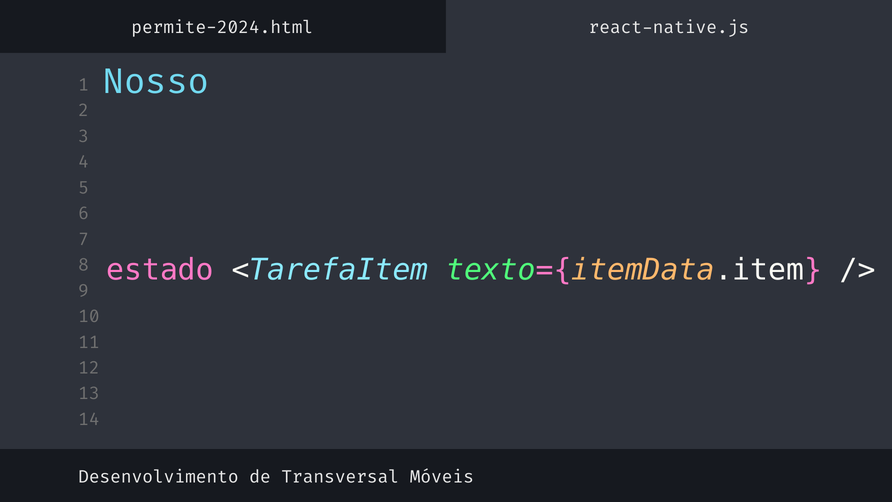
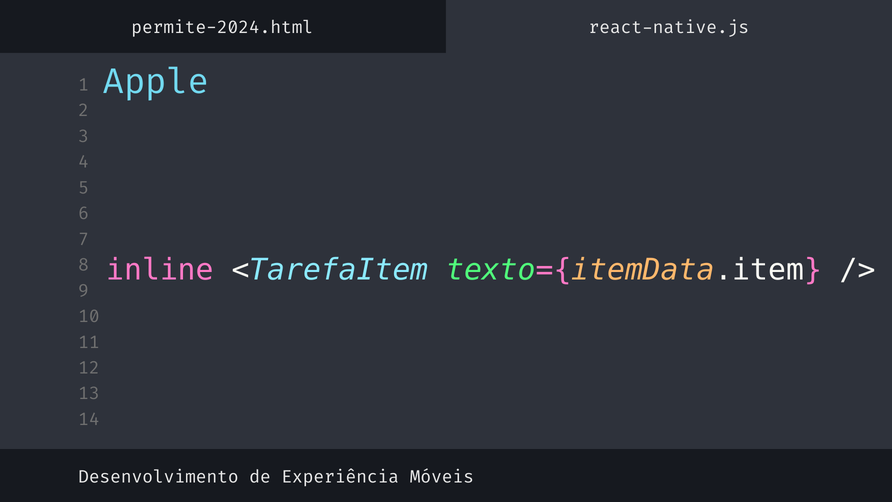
Nosso: Nosso -> Apple
estado: estado -> inline
Transversal: Transversal -> Experiência
